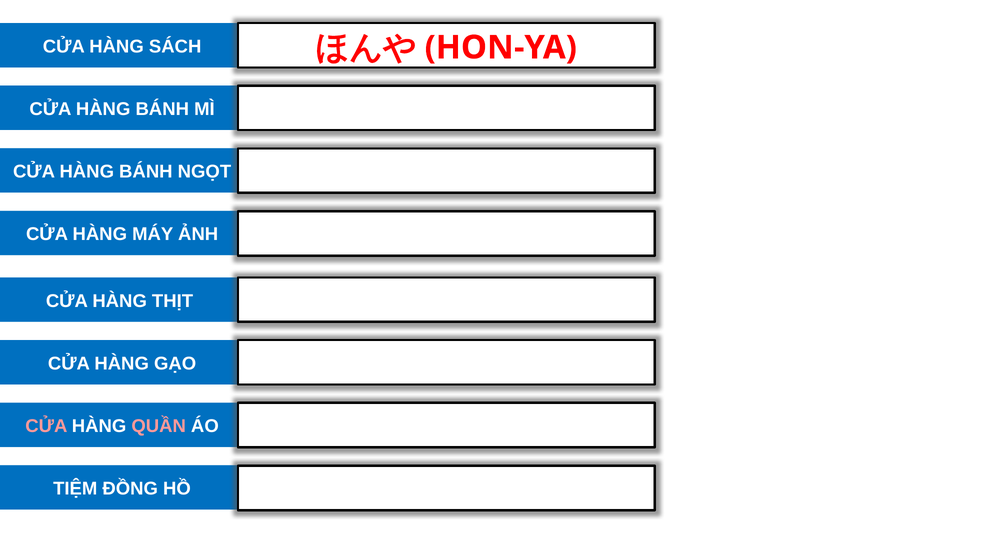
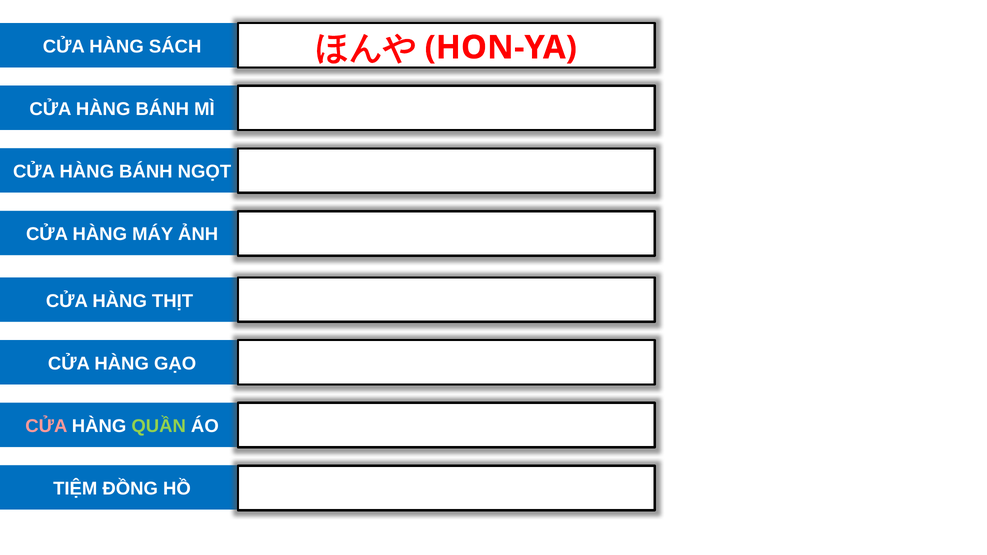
QUẦN colour: pink -> light green
